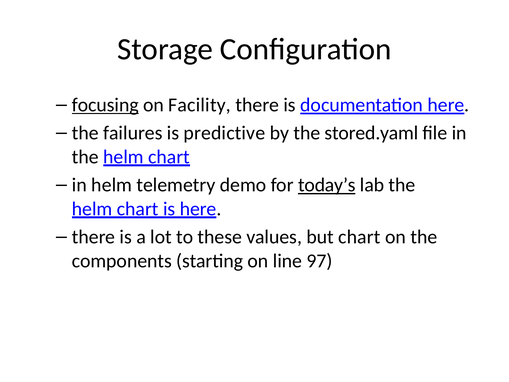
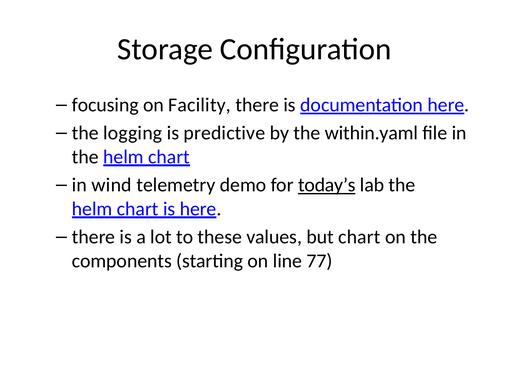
focusing underline: present -> none
failures: failures -> logging
stored.yaml: stored.yaml -> within.yaml
in helm: helm -> wind
97: 97 -> 77
